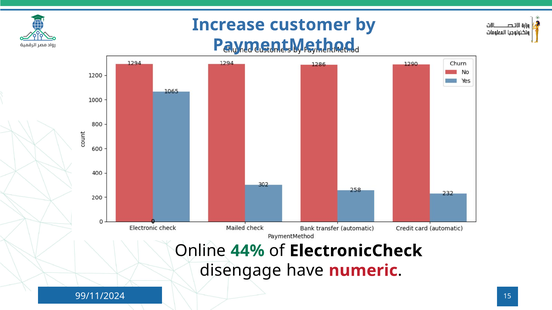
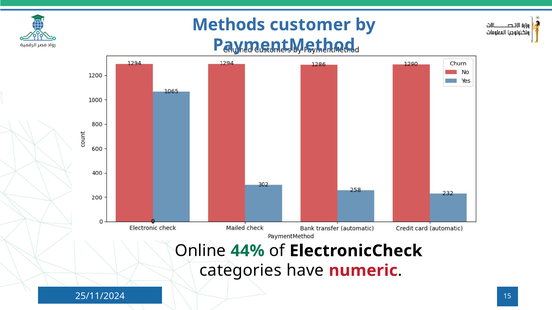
Increase: Increase -> Methods
disengage: disengage -> categories
99/11/2024: 99/11/2024 -> 25/11/2024
